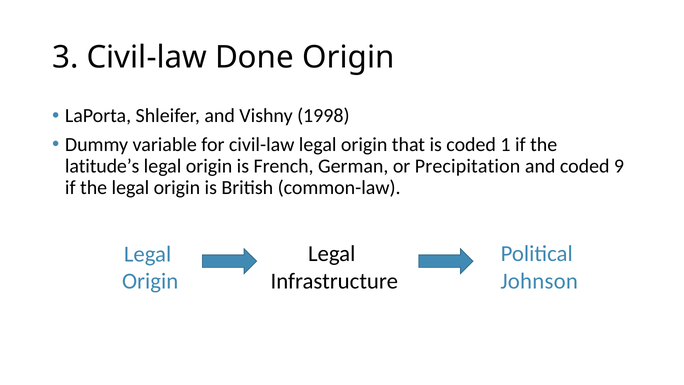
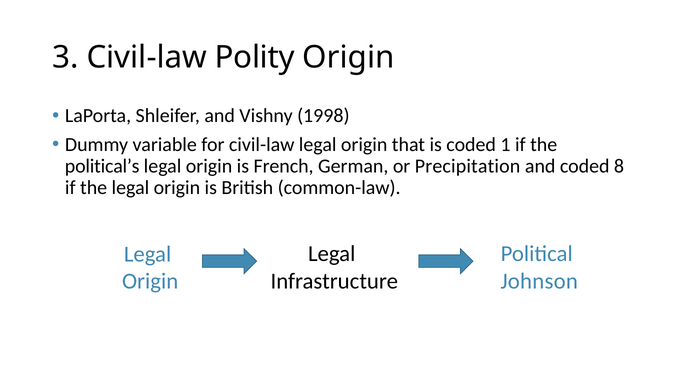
Done: Done -> Polity
latitude’s: latitude’s -> political’s
9: 9 -> 8
